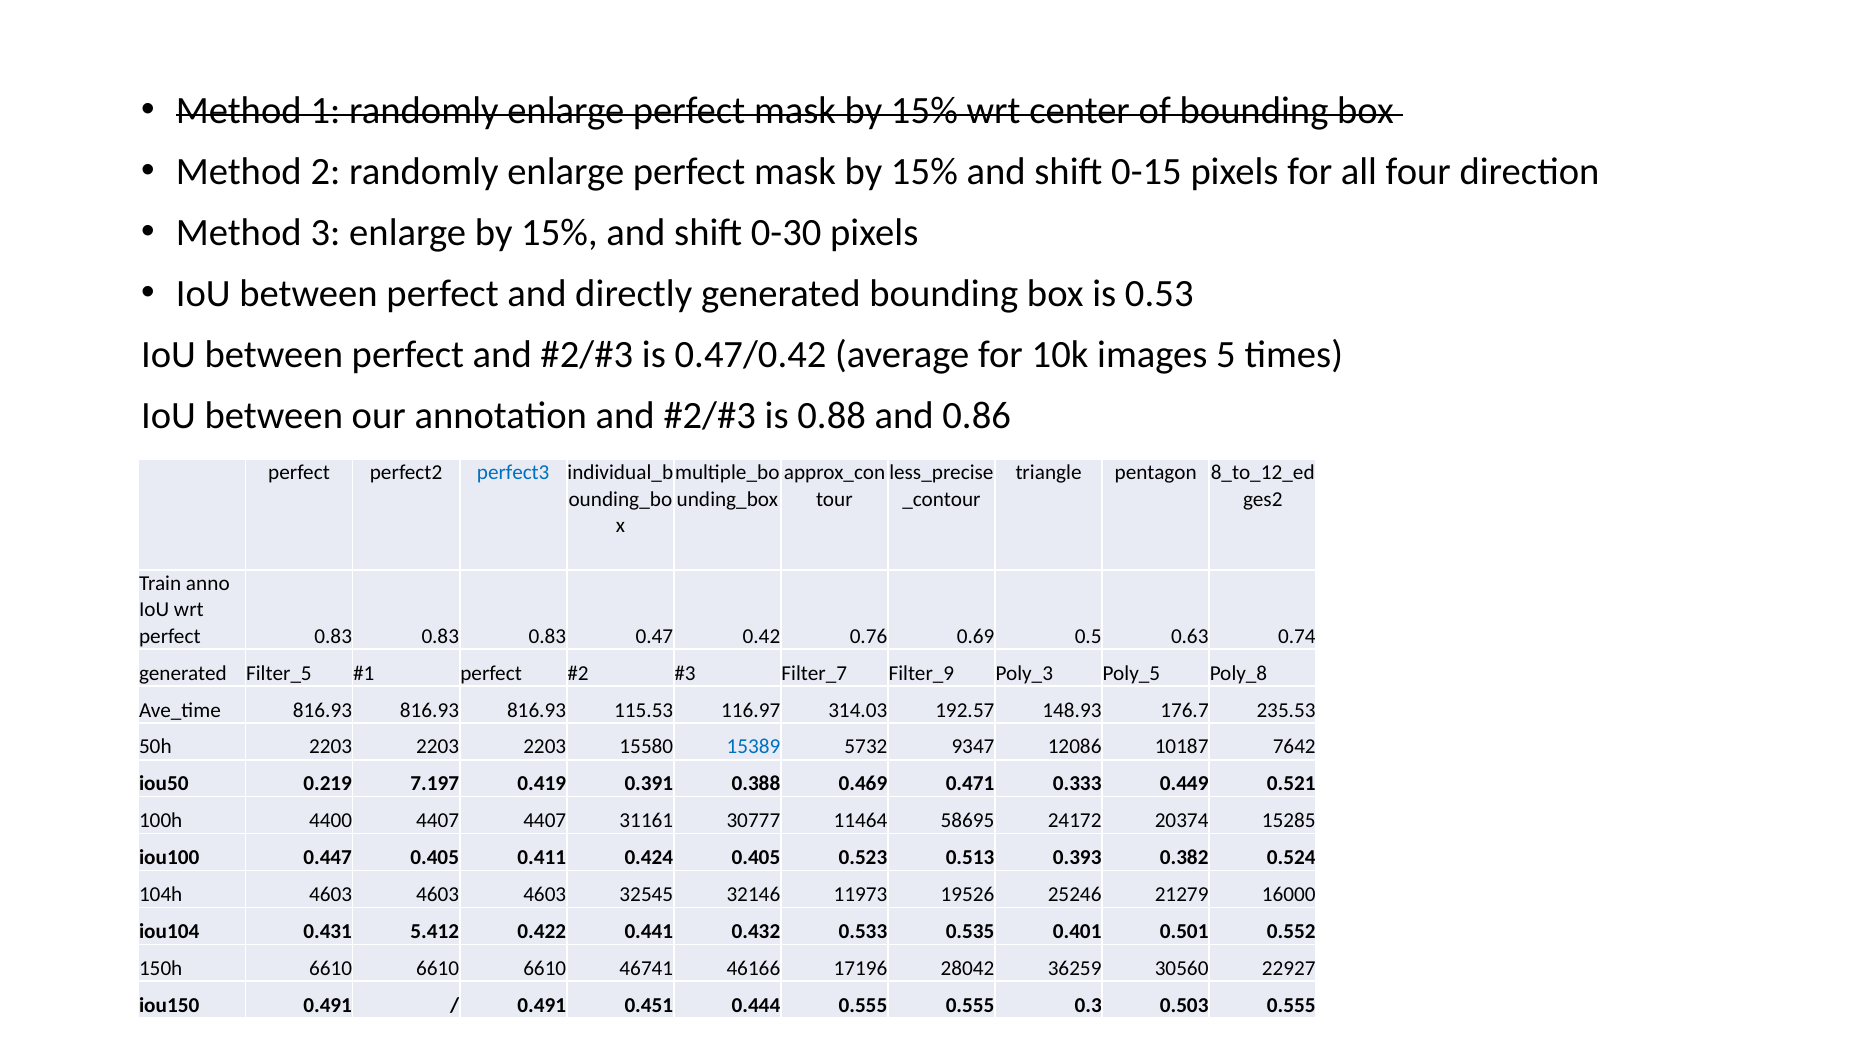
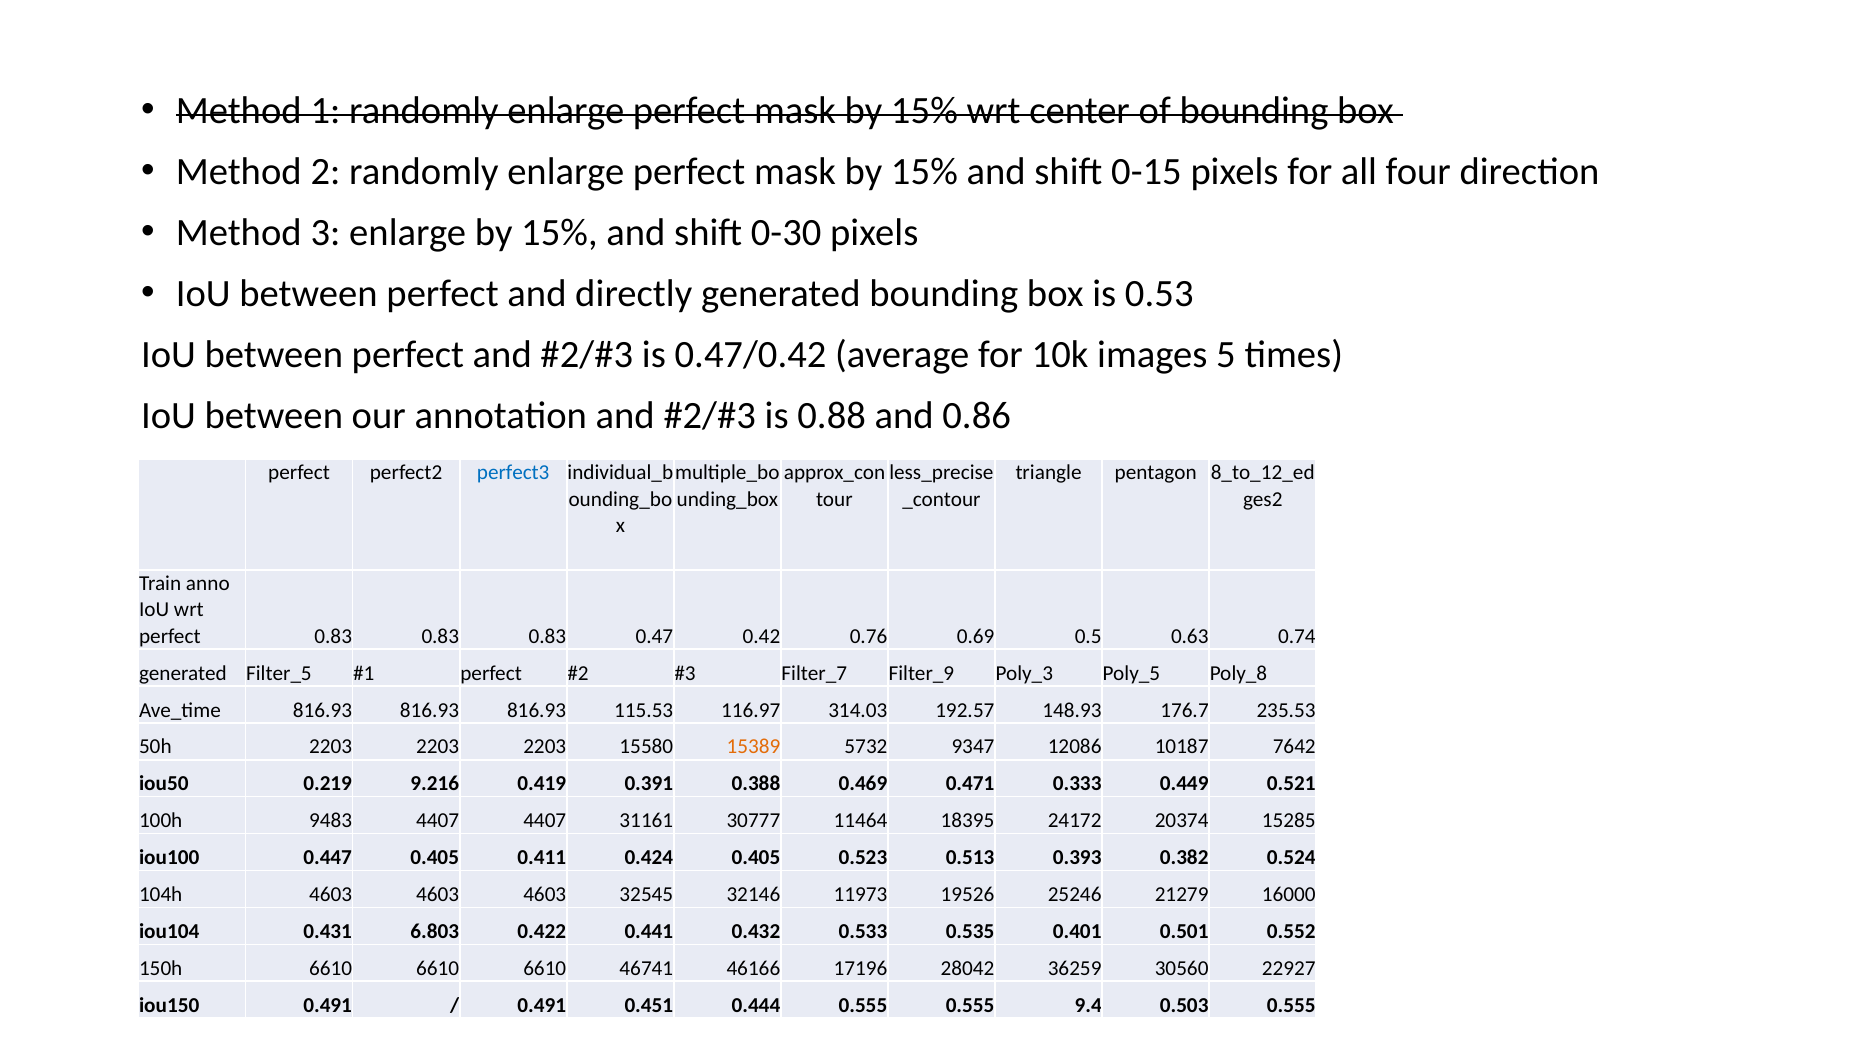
15389 colour: blue -> orange
7.197: 7.197 -> 9.216
4400: 4400 -> 9483
58695: 58695 -> 18395
5.412: 5.412 -> 6.803
0.3: 0.3 -> 9.4
